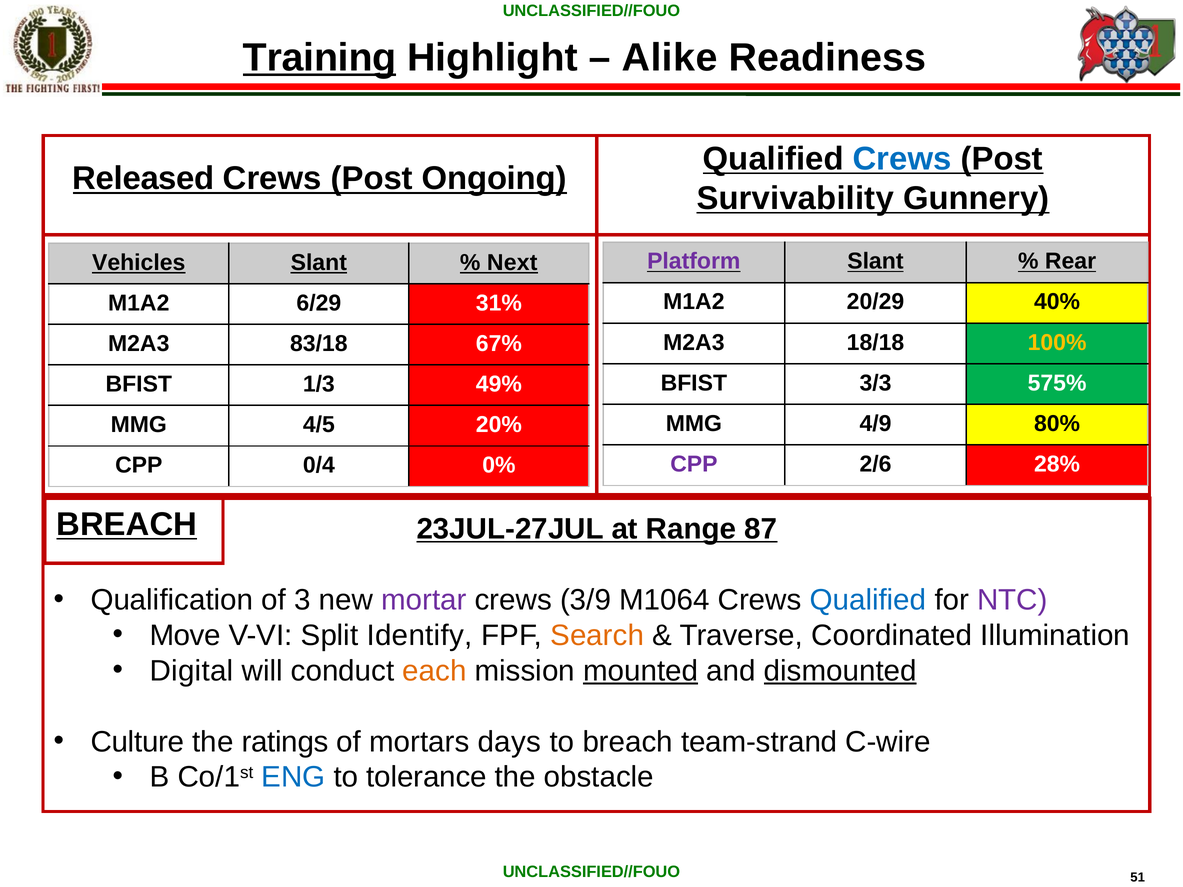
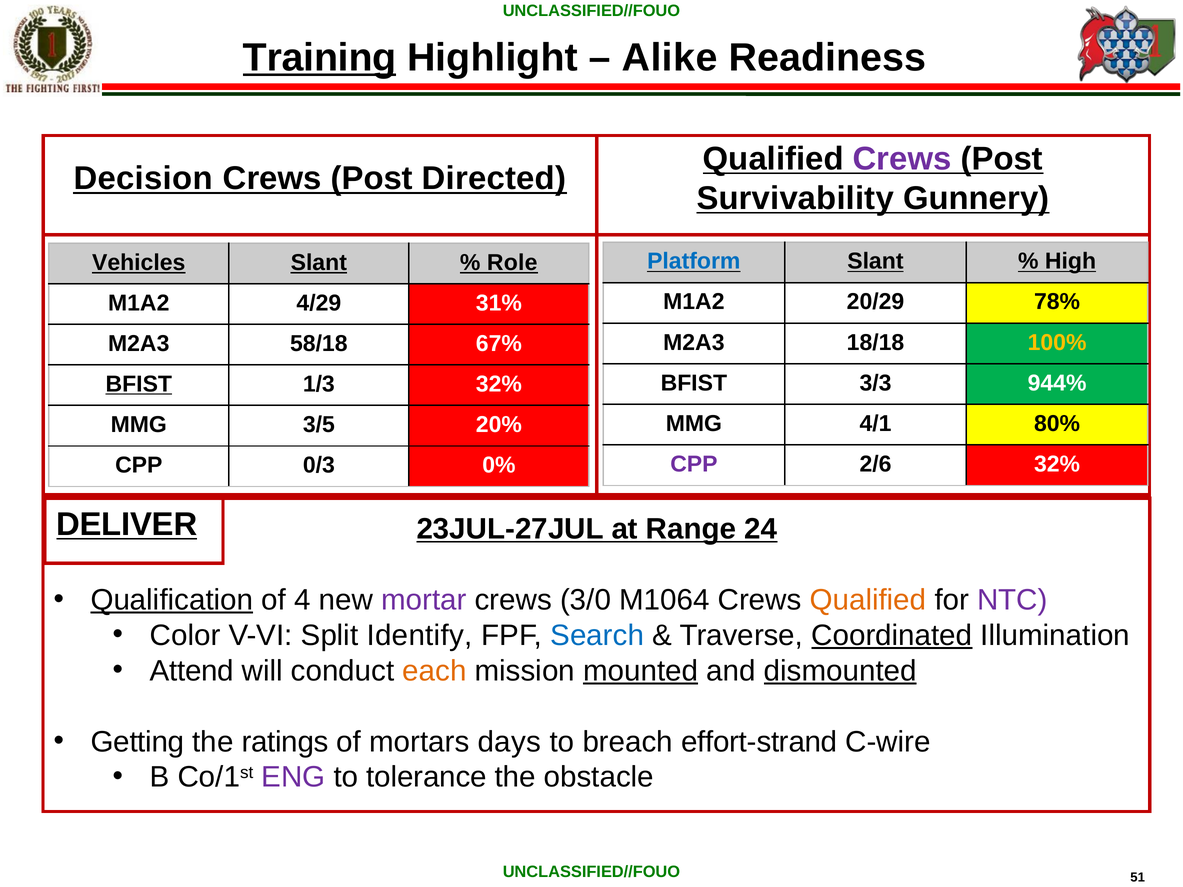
Crews at (902, 159) colour: blue -> purple
Released: Released -> Decision
Ongoing: Ongoing -> Directed
Platform colour: purple -> blue
Rear: Rear -> High
Next: Next -> Role
40%: 40% -> 78%
6/29: 6/29 -> 4/29
83/18: 83/18 -> 58/18
575%: 575% -> 944%
BFIST at (139, 384) underline: none -> present
1/3 49%: 49% -> 32%
4/9: 4/9 -> 4/1
4/5: 4/5 -> 3/5
2/6 28%: 28% -> 32%
0/4: 0/4 -> 0/3
BREACH at (127, 524): BREACH -> DELIVER
87: 87 -> 24
Qualification underline: none -> present
3: 3 -> 4
3/9: 3/9 -> 3/0
Qualified at (868, 600) colour: blue -> orange
Move: Move -> Color
Search colour: orange -> blue
Coordinated underline: none -> present
Digital: Digital -> Attend
Culture: Culture -> Getting
team-strand: team-strand -> effort-strand
ENG colour: blue -> purple
